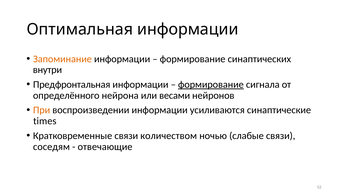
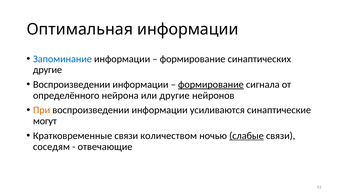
Запоминание colour: orange -> blue
внутри at (47, 70): внутри -> другие
Предфронтальная at (72, 84): Предфронтальная -> Воспроизведении
или весами: весами -> другие
times: times -> могут
слабые underline: none -> present
